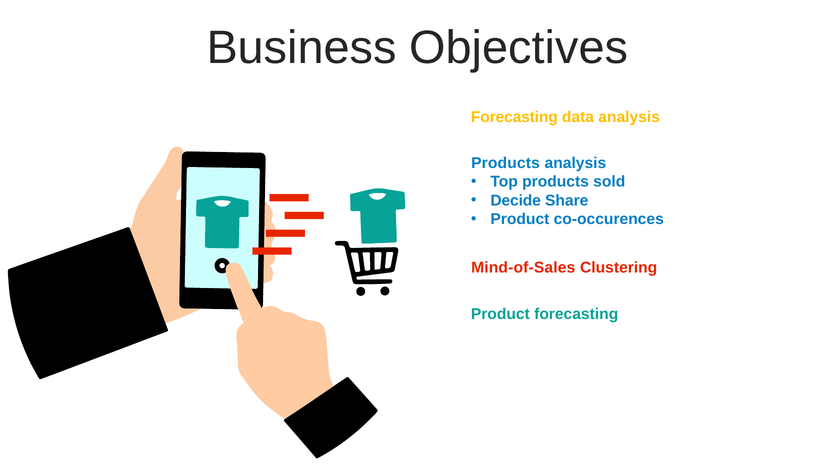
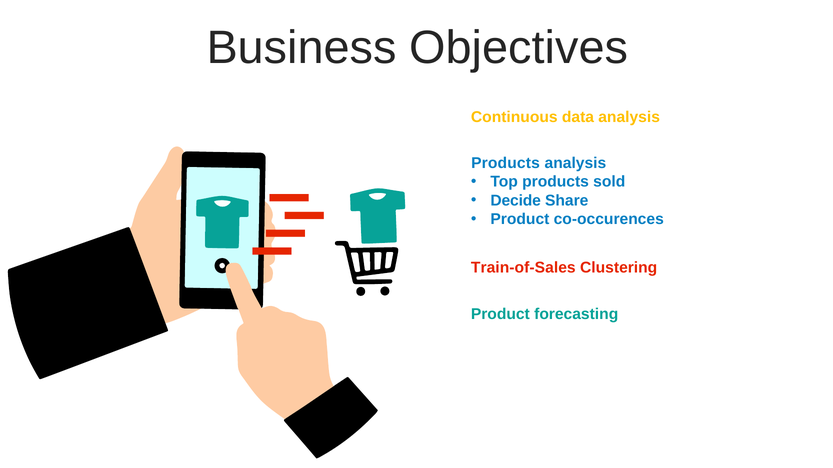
Forecasting at (514, 117): Forecasting -> Continuous
Mind-of-Sales: Mind-of-Sales -> Train-of-Sales
